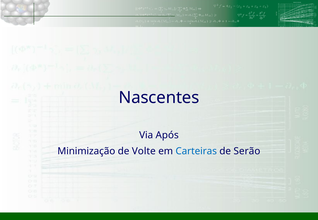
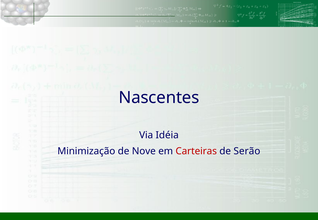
Após: Após -> Idéia
Volte: Volte -> Nove
Carteiras colour: blue -> red
